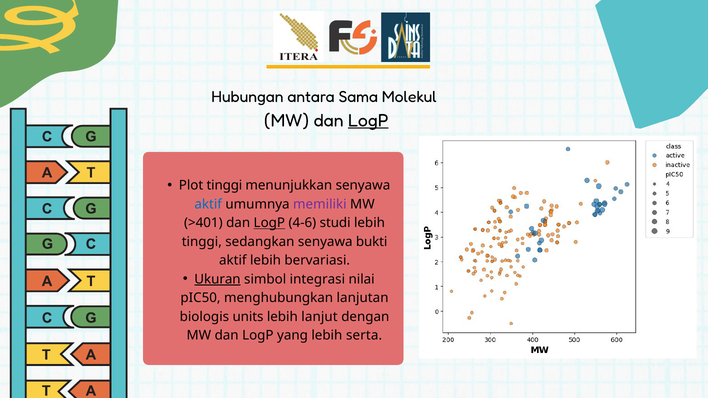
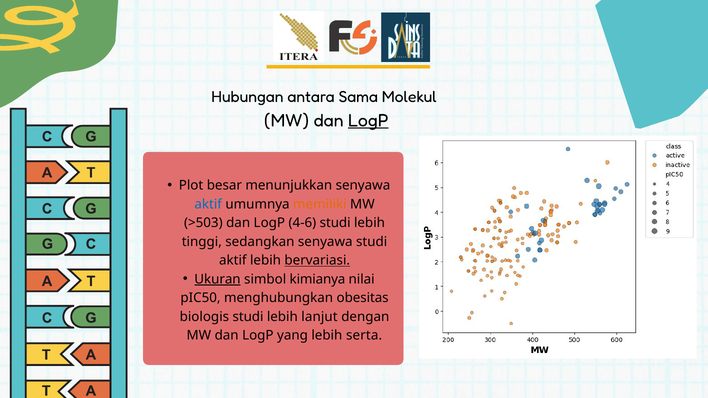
Plot tinggi: tinggi -> besar
memiliki colour: purple -> orange
>401: >401 -> >503
LogP at (269, 223) underline: present -> none
senyawa bukti: bukti -> studi
bervariasi underline: none -> present
integrasi: integrasi -> kimianya
lanjutan: lanjutan -> obesitas
biologis units: units -> studi
